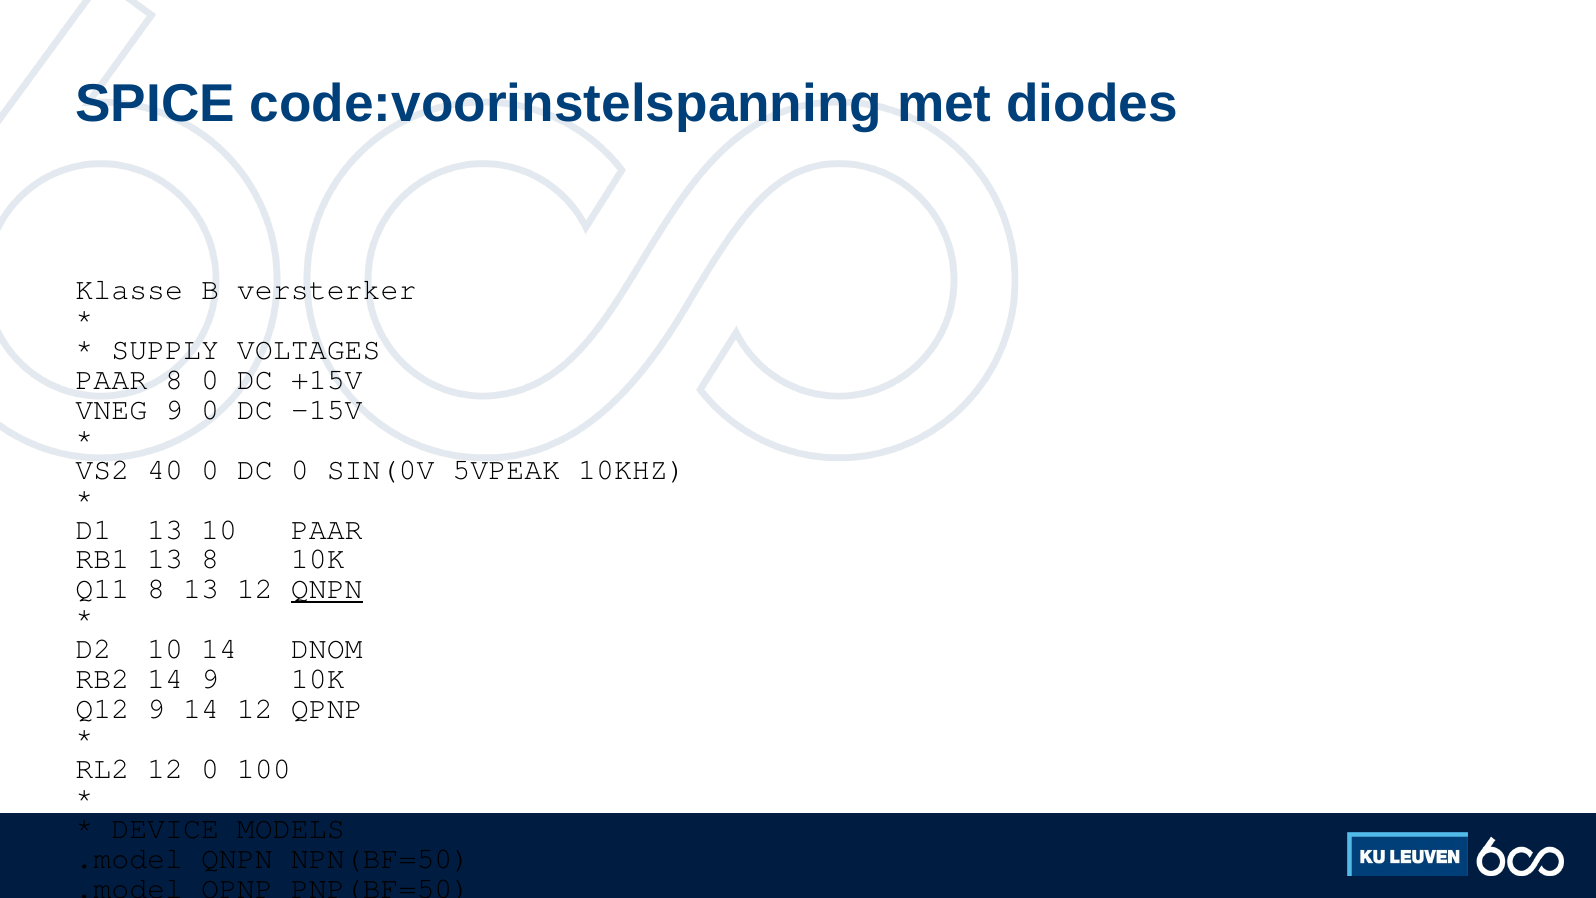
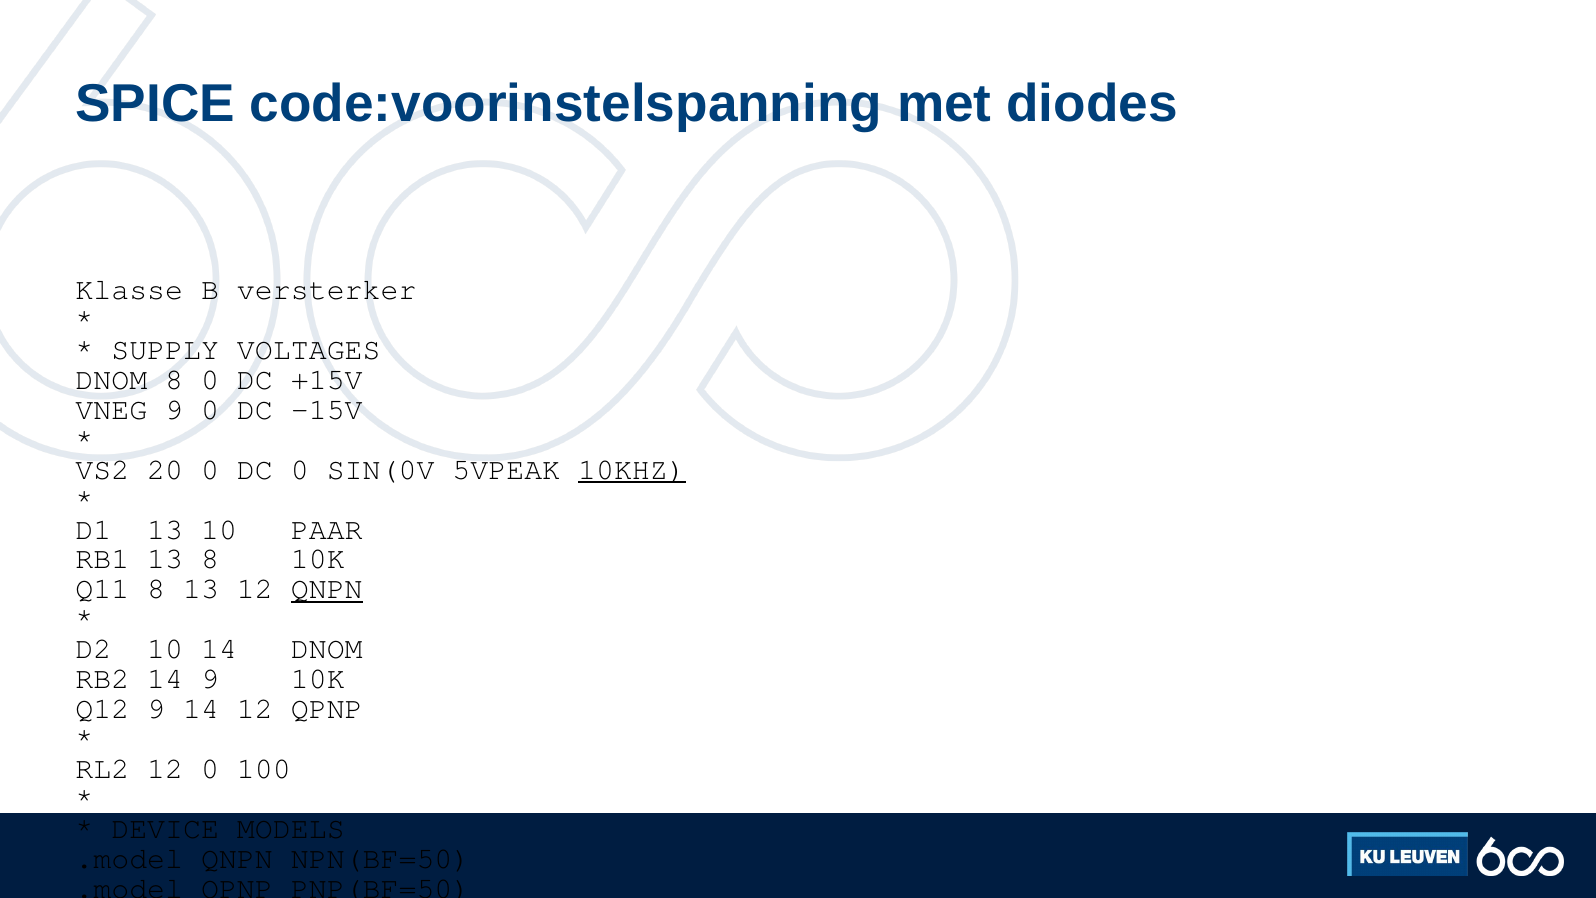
PAAR at (111, 379): PAAR -> DNOM
40: 40 -> 20
10KHZ underline: none -> present
